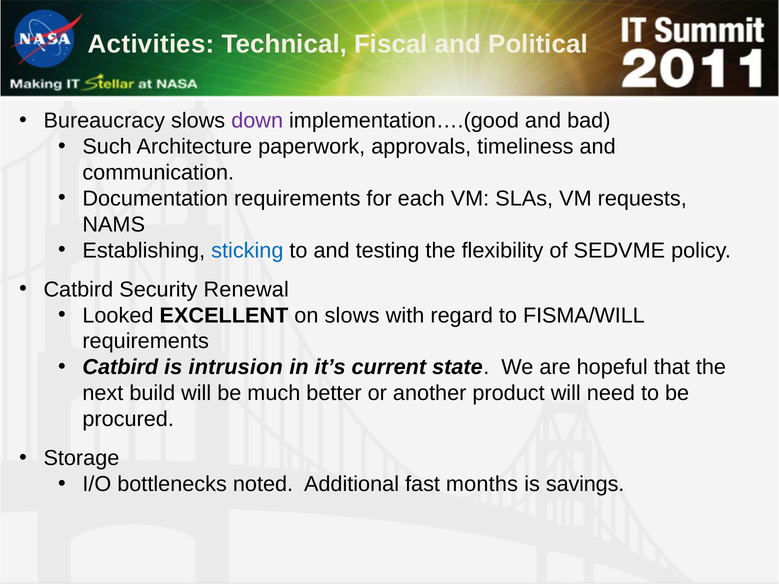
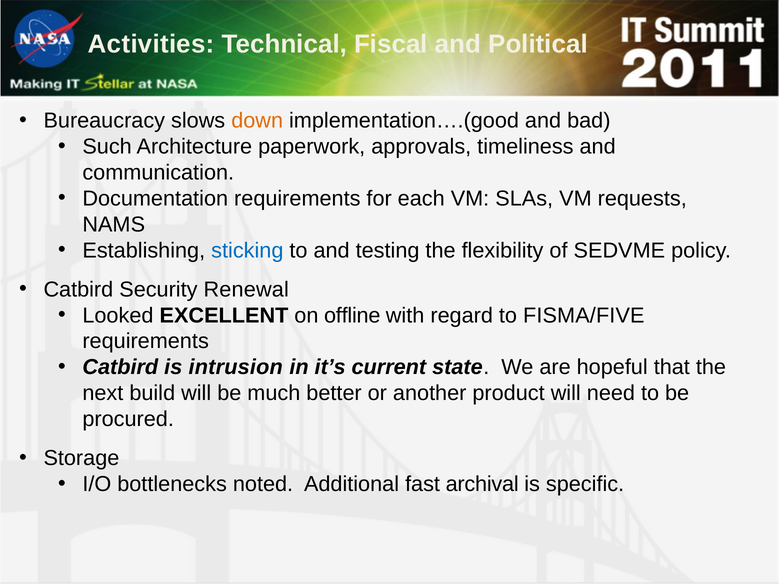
down colour: purple -> orange
on slows: slows -> offline
FISMA/WILL: FISMA/WILL -> FISMA/FIVE
months: months -> archival
savings: savings -> specific
